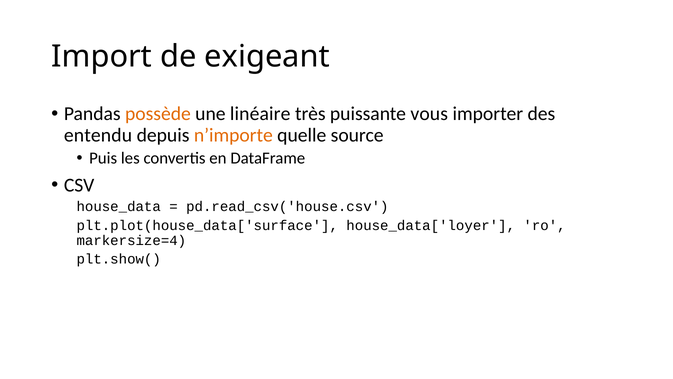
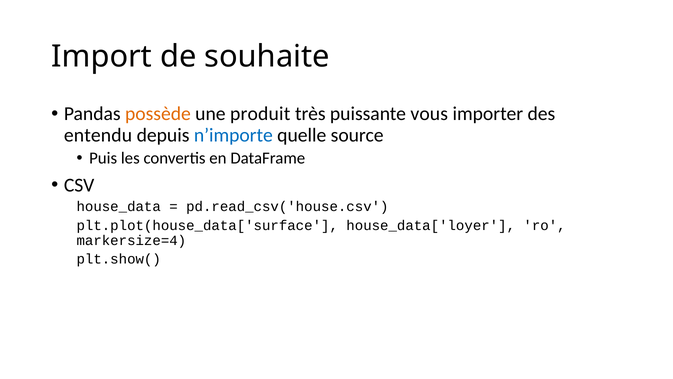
exigeant: exigeant -> souhaite
linéaire: linéaire -> produit
n’importe colour: orange -> blue
